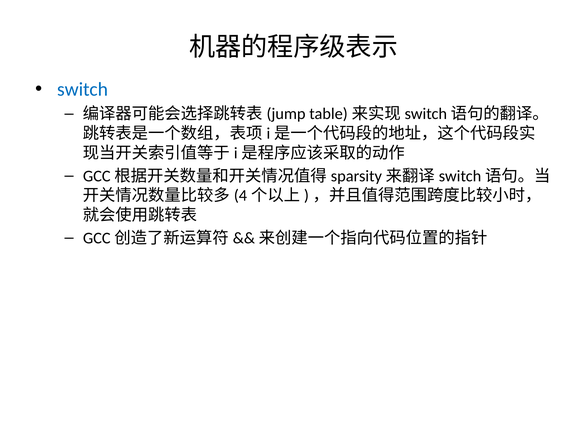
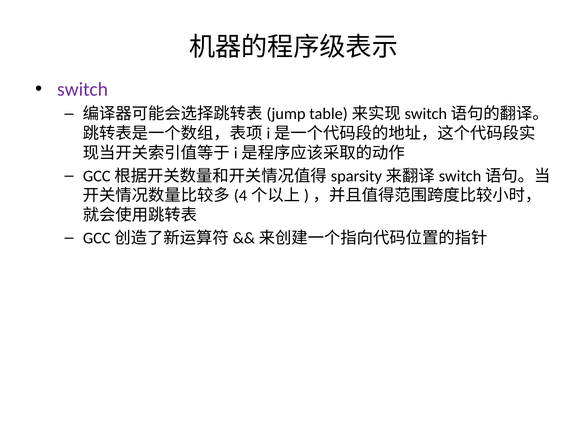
switch colour: blue -> purple
